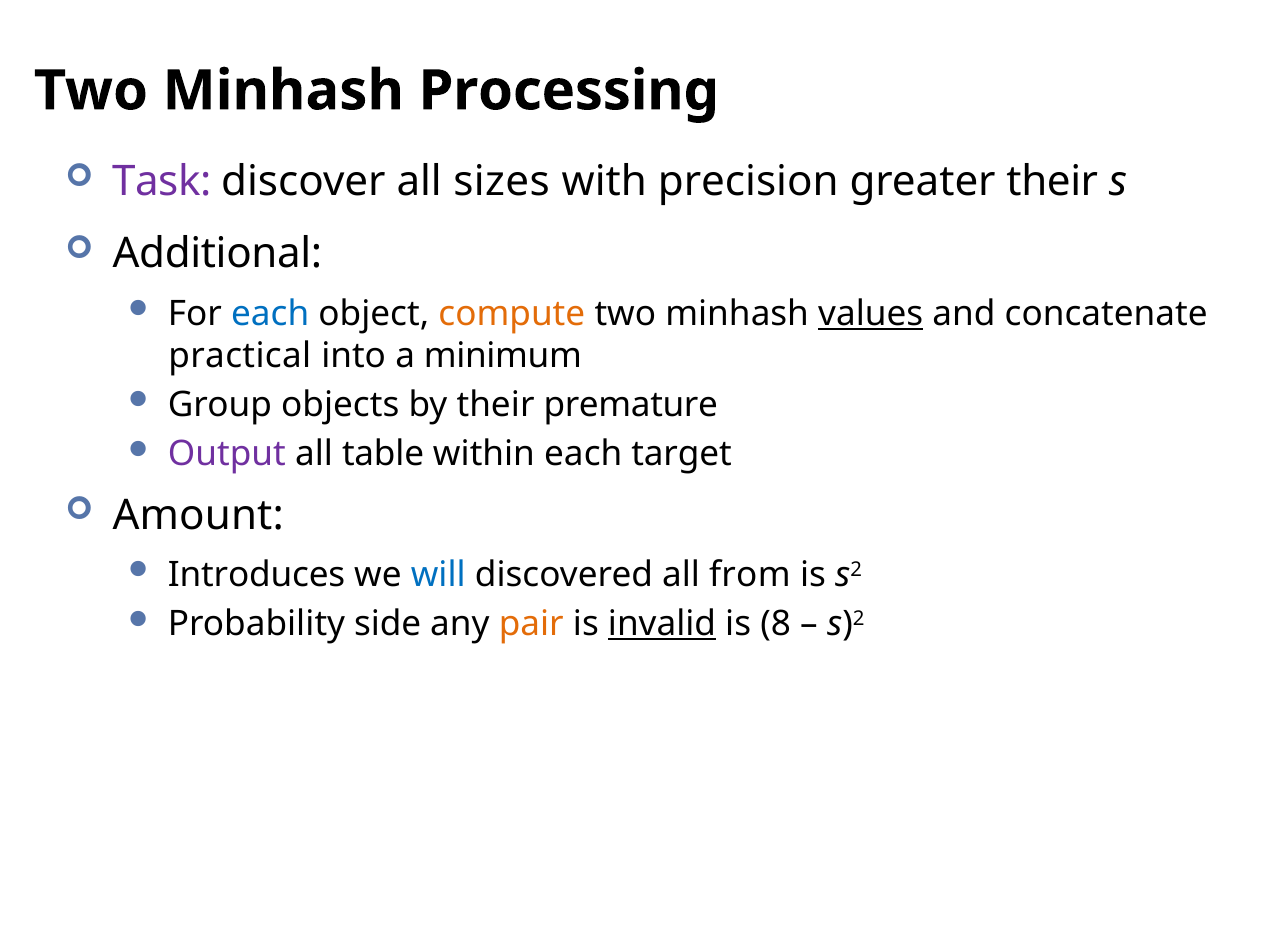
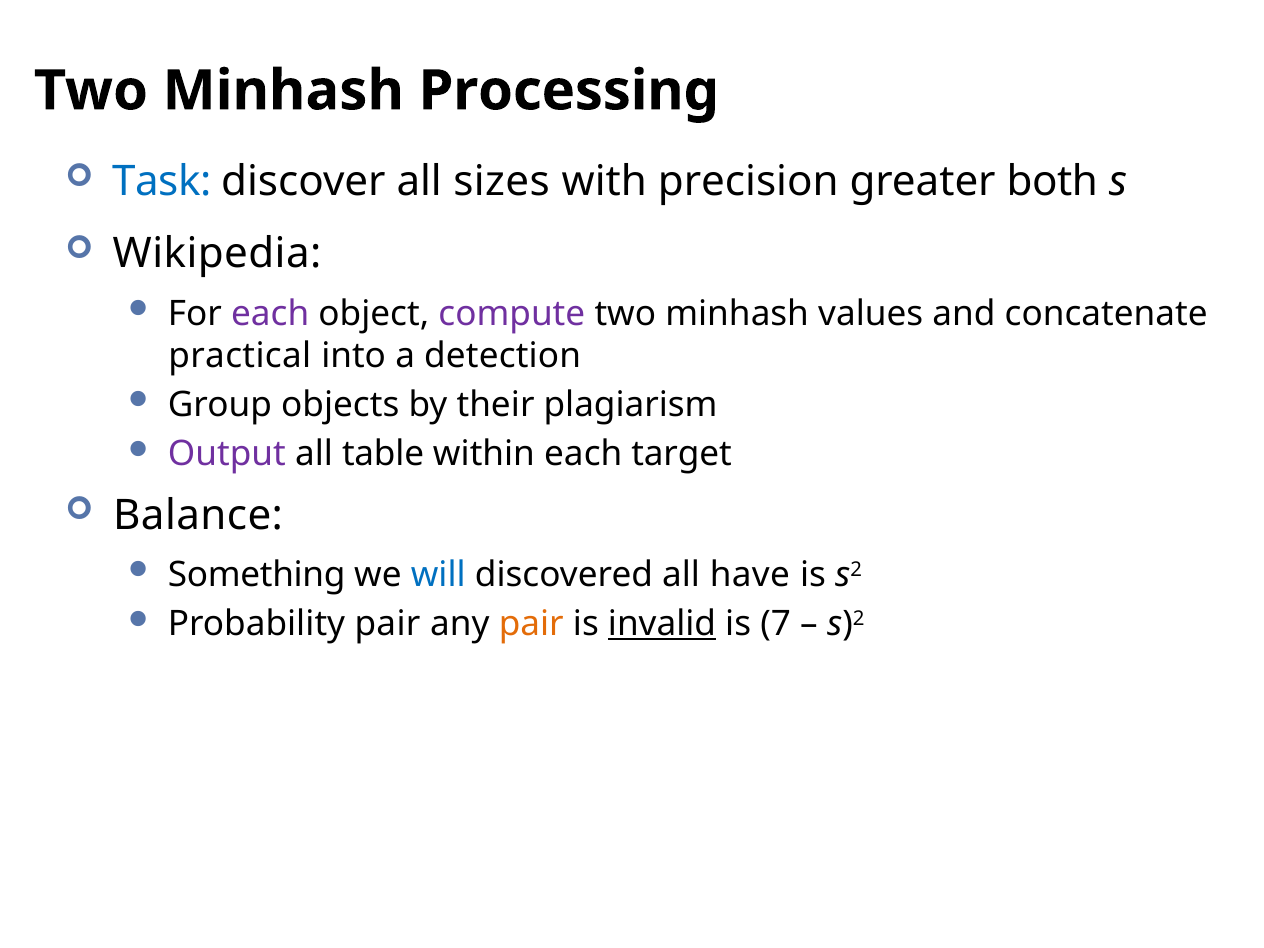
Task colour: purple -> blue
greater their: their -> both
Additional: Additional -> Wikipedia
each at (270, 314) colour: blue -> purple
compute colour: orange -> purple
values underline: present -> none
minimum: minimum -> detection
premature: premature -> plagiarism
Amount: Amount -> Balance
Introduces: Introduces -> Something
from: from -> have
Probability side: side -> pair
8: 8 -> 7
